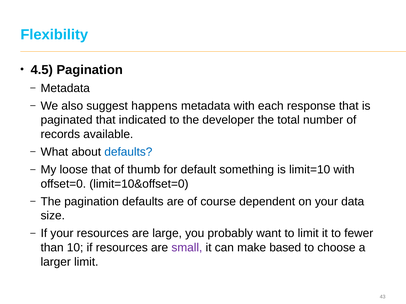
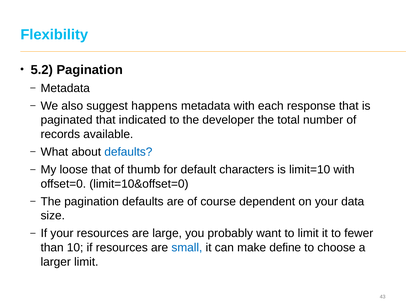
4.5: 4.5 -> 5.2
something: something -> characters
small colour: purple -> blue
based: based -> define
